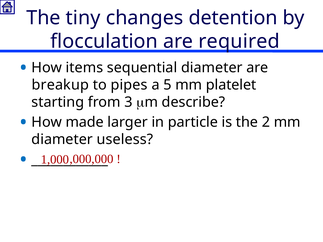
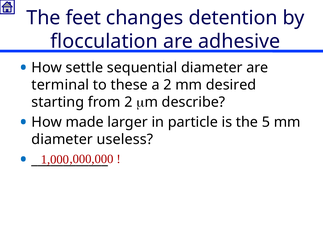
tiny: tiny -> feet
required: required -> adhesive
items: items -> settle
breakup: breakup -> terminal
pipes: pipes -> these
a 5: 5 -> 2
platelet: platelet -> desired
from 3: 3 -> 2
2: 2 -> 5
